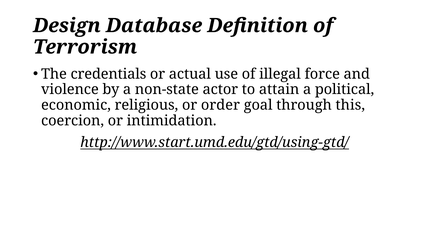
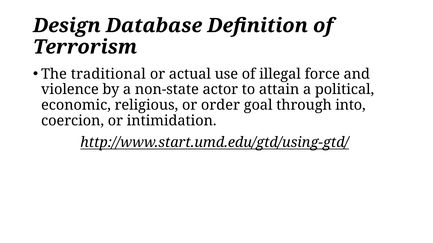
credentials: credentials -> traditional
this: this -> into
